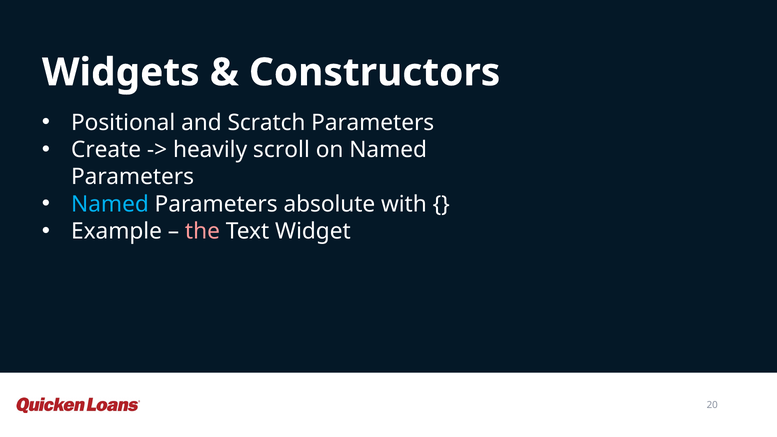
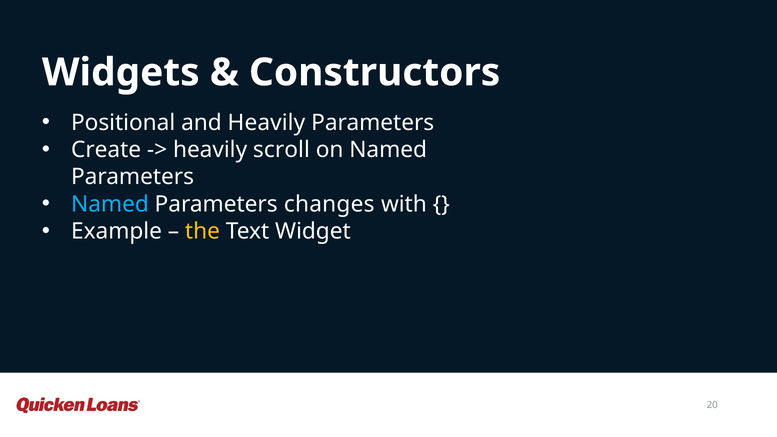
and Scratch: Scratch -> Heavily
absolute: absolute -> changes
the colour: pink -> yellow
